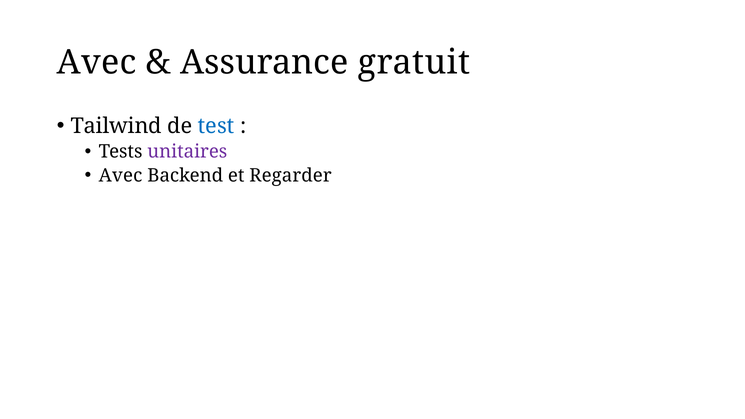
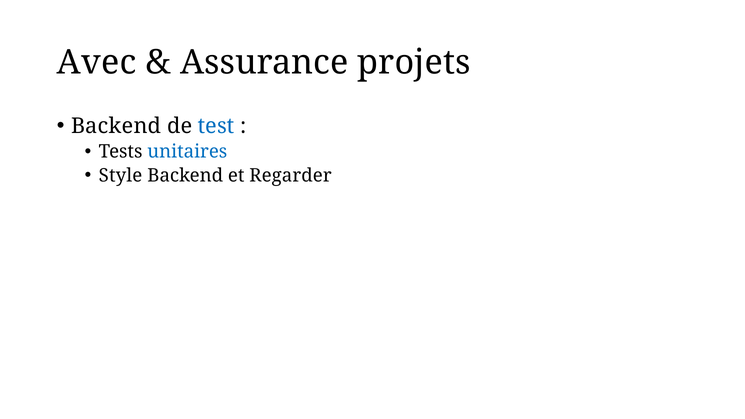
gratuit: gratuit -> projets
Tailwind at (116, 126): Tailwind -> Backend
unitaires colour: purple -> blue
Avec at (121, 176): Avec -> Style
